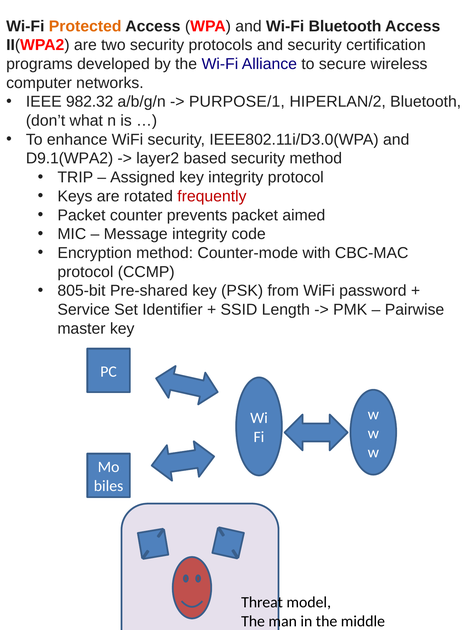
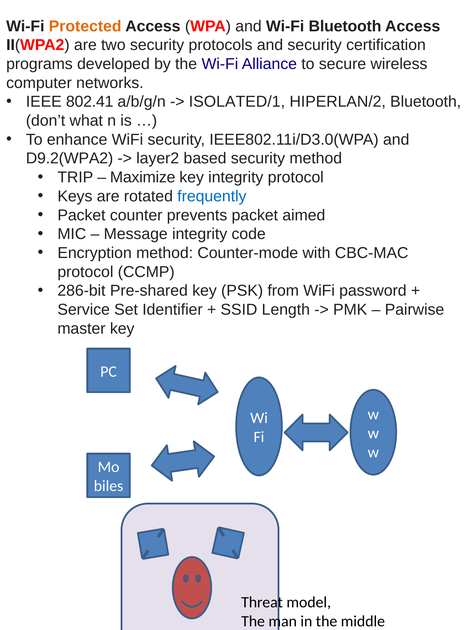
982.32: 982.32 -> 802.41
PURPOSE/1: PURPOSE/1 -> ISOLATED/1
D9.1(WPA2: D9.1(WPA2 -> D9.2(WPA2
Assigned: Assigned -> Maximize
frequently colour: red -> blue
805-bit: 805-bit -> 286-bit
